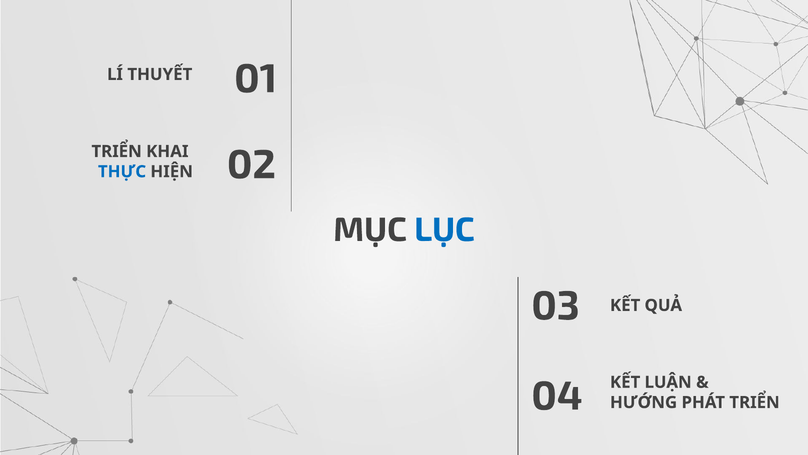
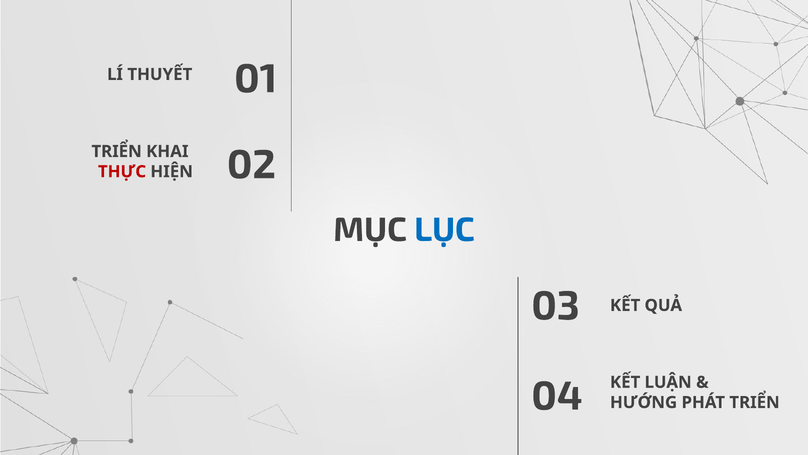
THỰC colour: blue -> red
